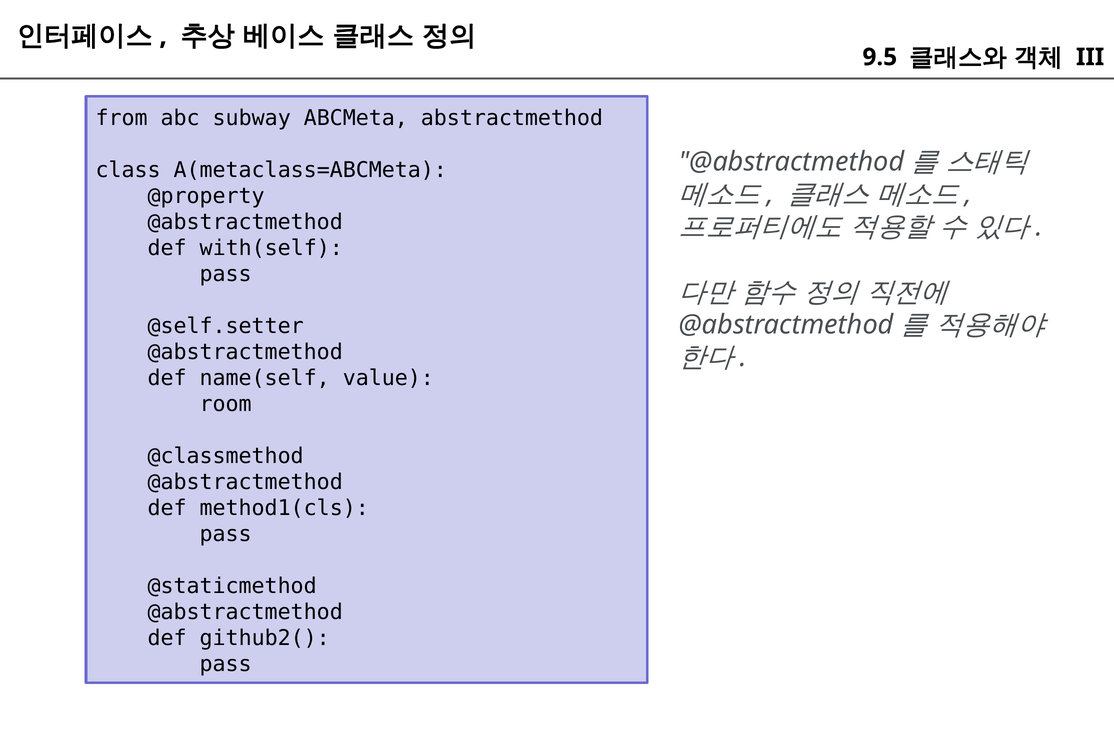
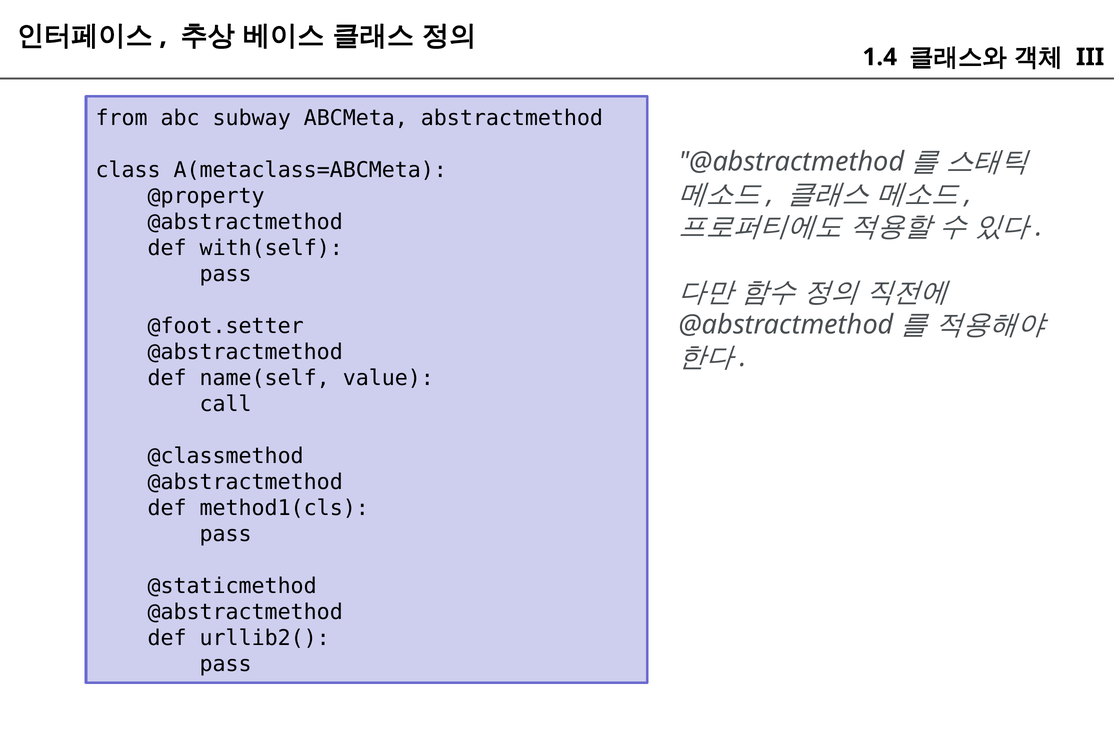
9.5: 9.5 -> 1.4
@self.setter: @self.setter -> @foot.setter
room: room -> call
github2(: github2( -> urllib2(
